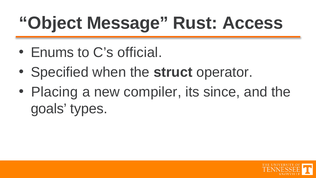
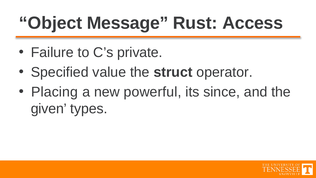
Enums: Enums -> Failure
official: official -> private
when: when -> value
compiler: compiler -> powerful
goals: goals -> given
